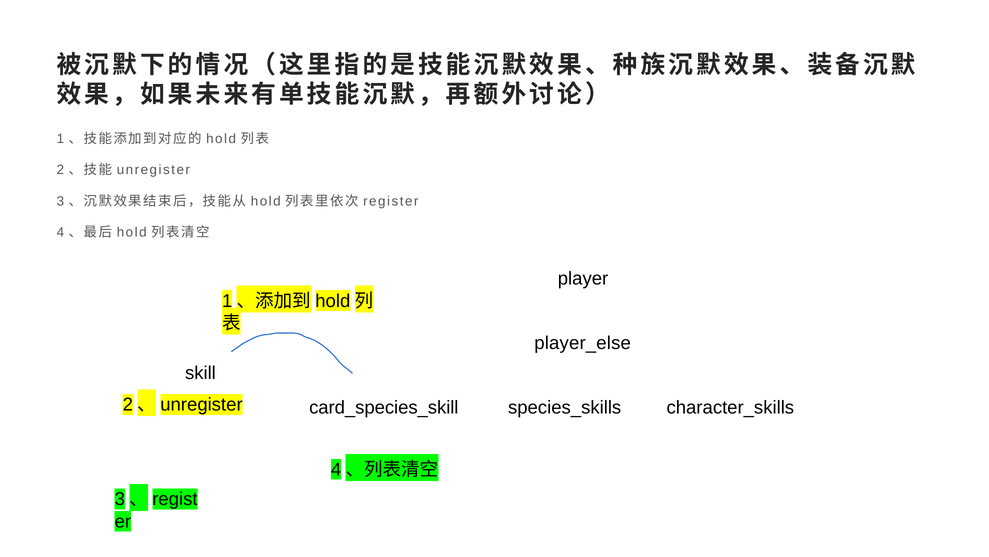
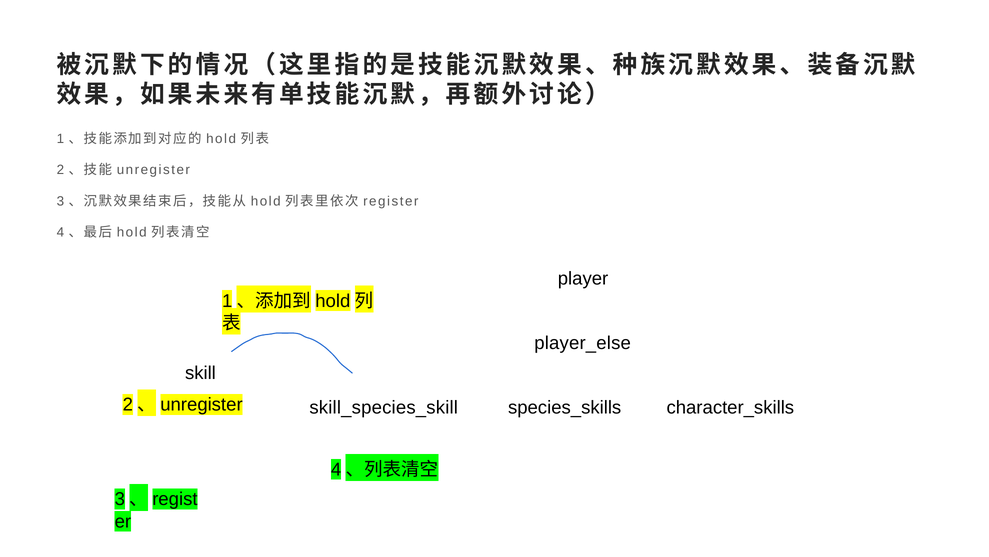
card_species_skill: card_species_skill -> skill_species_skill
